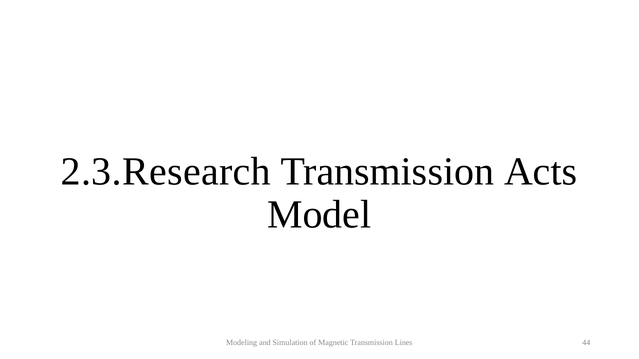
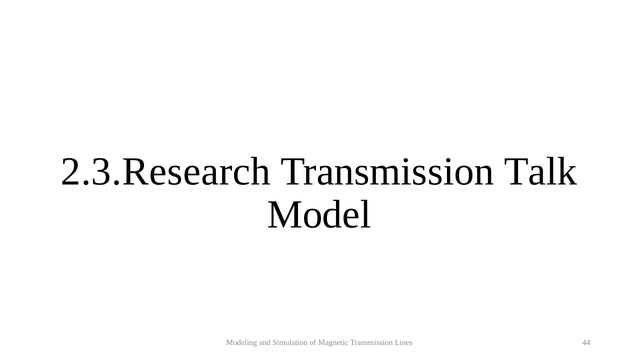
Acts: Acts -> Talk
